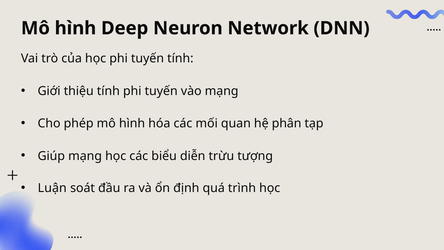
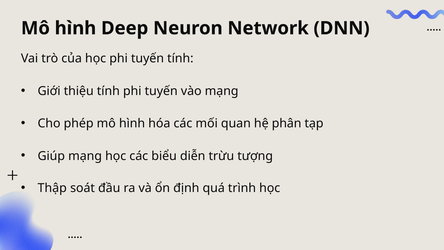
Luận: Luận -> Thập
